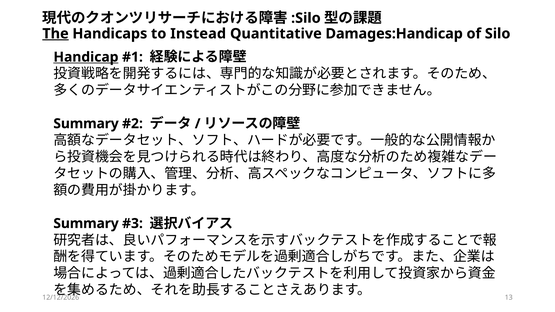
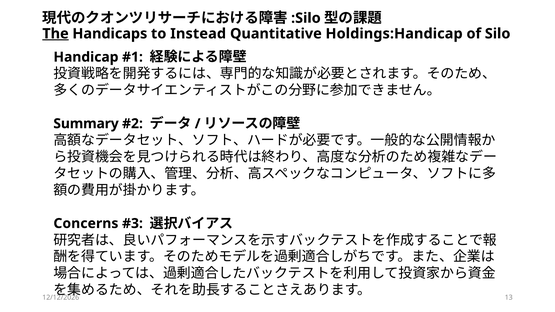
Damages:Handicap: Damages:Handicap -> Holdings:Handicap
Handicap underline: present -> none
Summary at (86, 224): Summary -> Concerns
